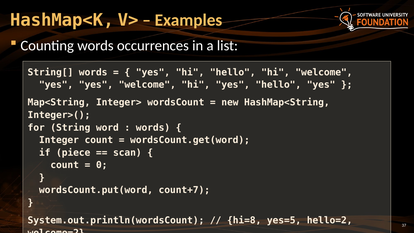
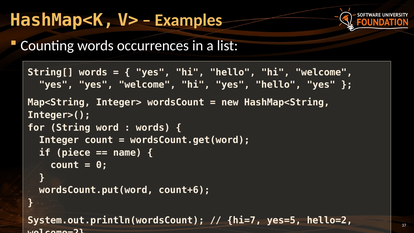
scan: scan -> name
count+7: count+7 -> count+6
hi=8: hi=8 -> hi=7
